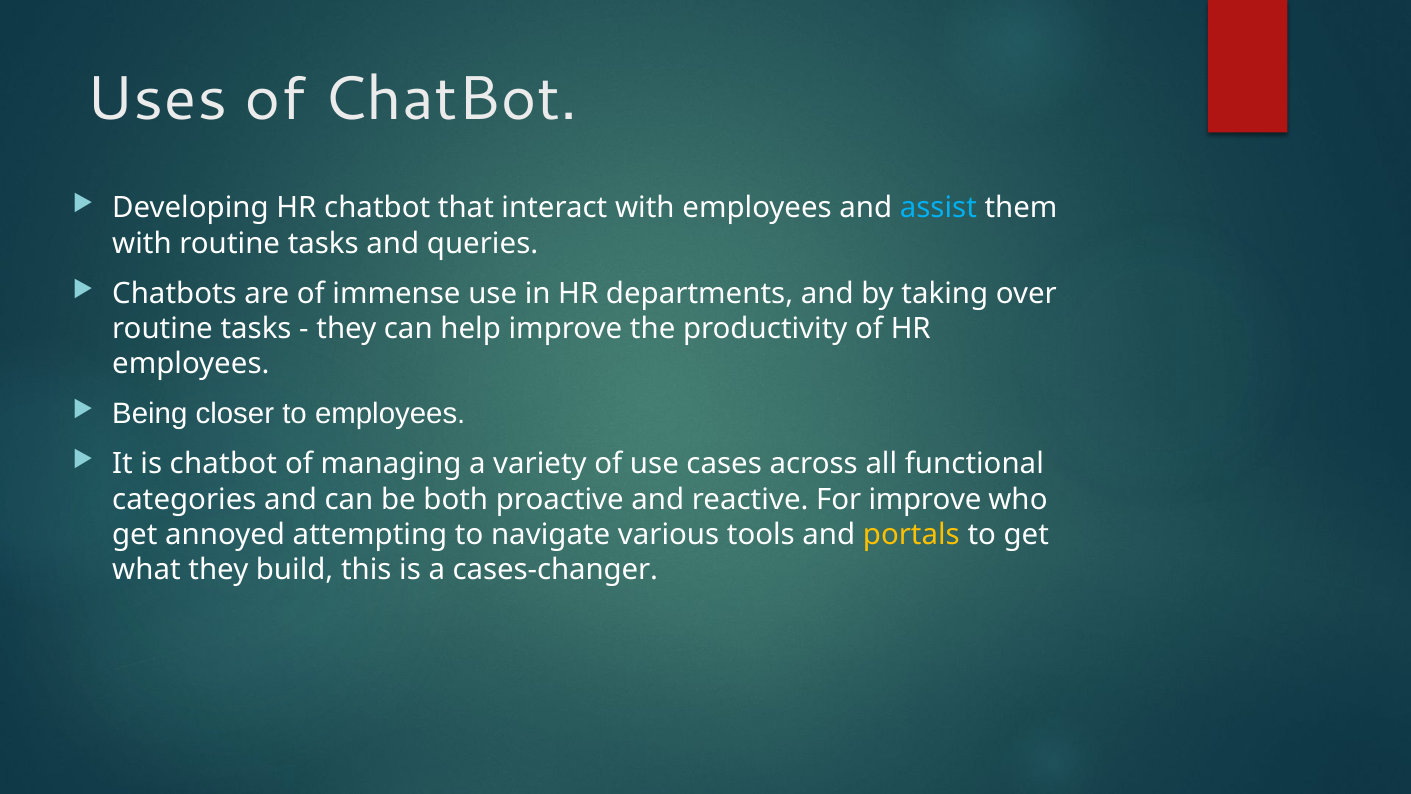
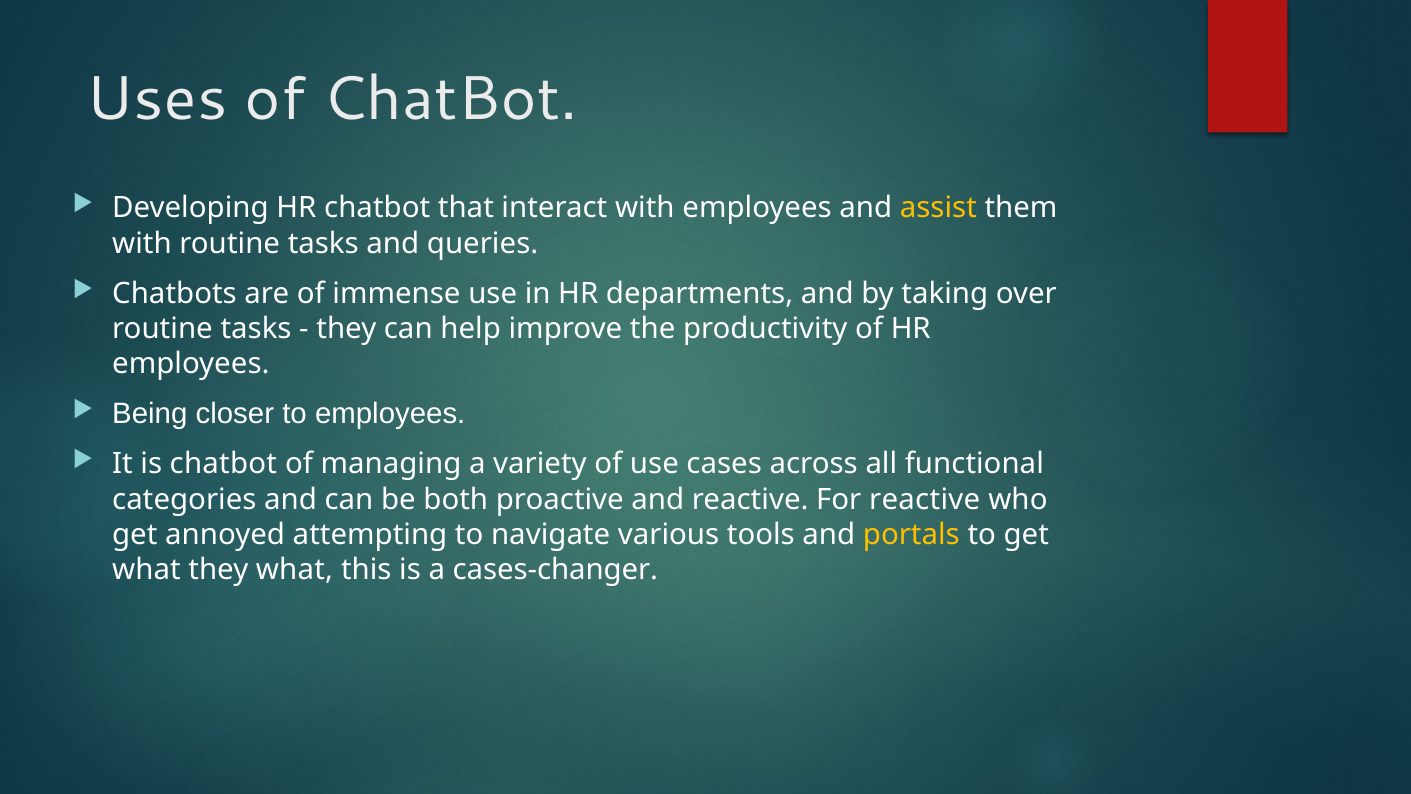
assist colour: light blue -> yellow
For improve: improve -> reactive
they build: build -> what
